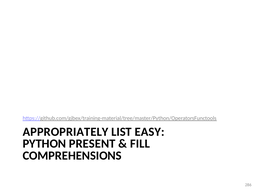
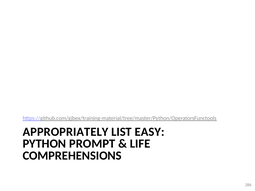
PRESENT: PRESENT -> PROMPT
FILL: FILL -> LIFE
